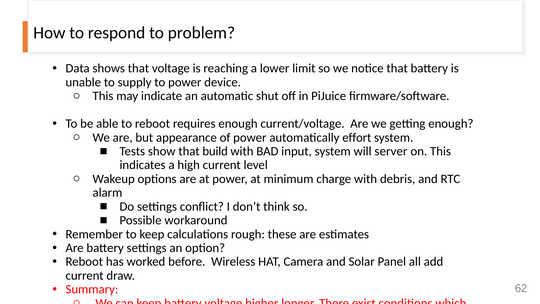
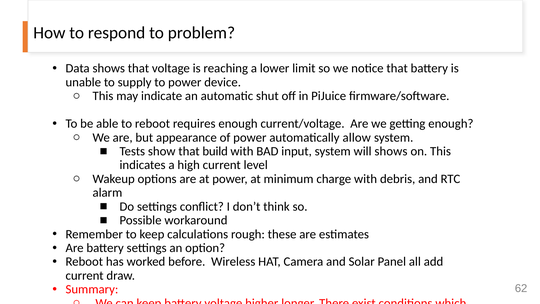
automatically effort: effort -> allow
will server: server -> shows
